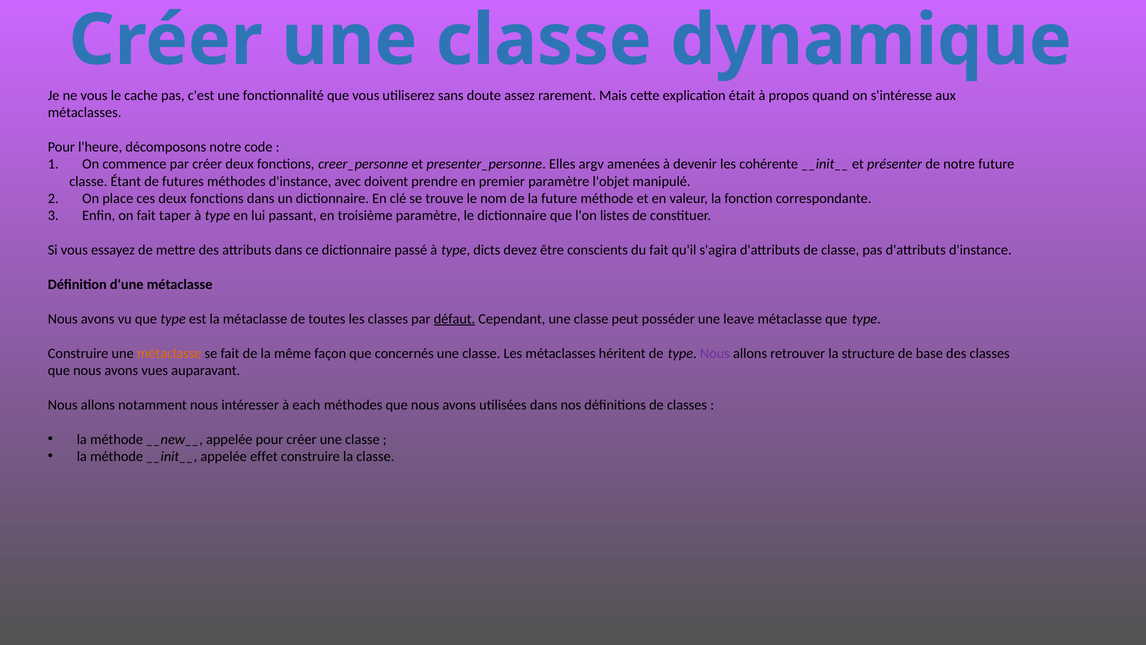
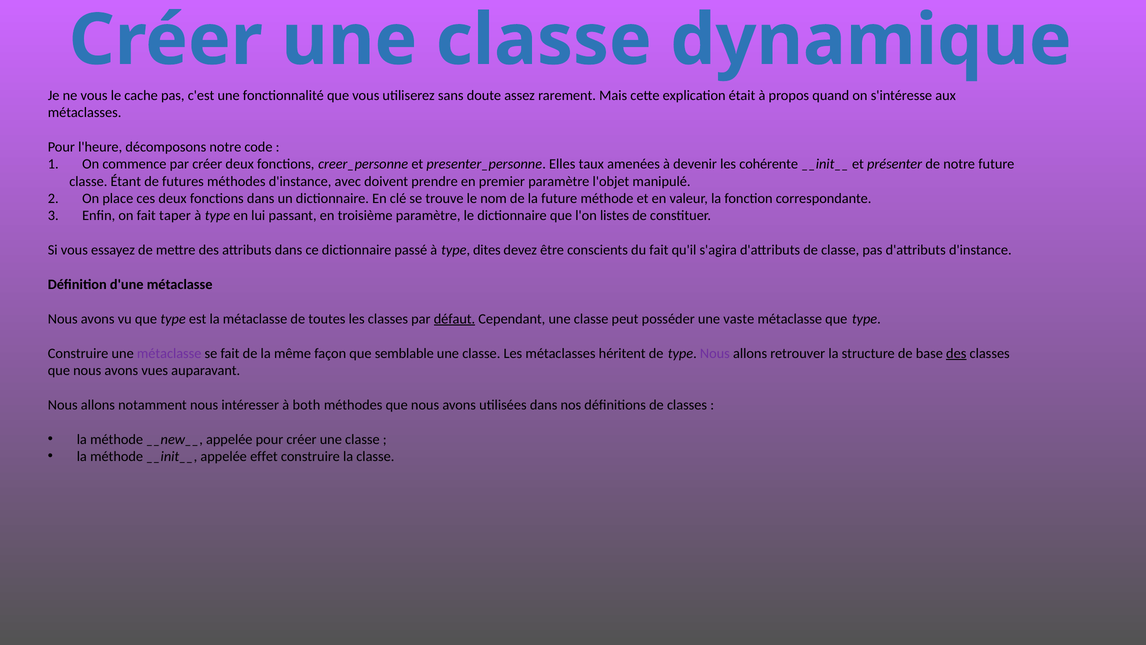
argv: argv -> taux
dicts: dicts -> dites
leave: leave -> vaste
métaclasse at (169, 353) colour: orange -> purple
concernés: concernés -> semblable
des at (956, 353) underline: none -> present
each: each -> both
